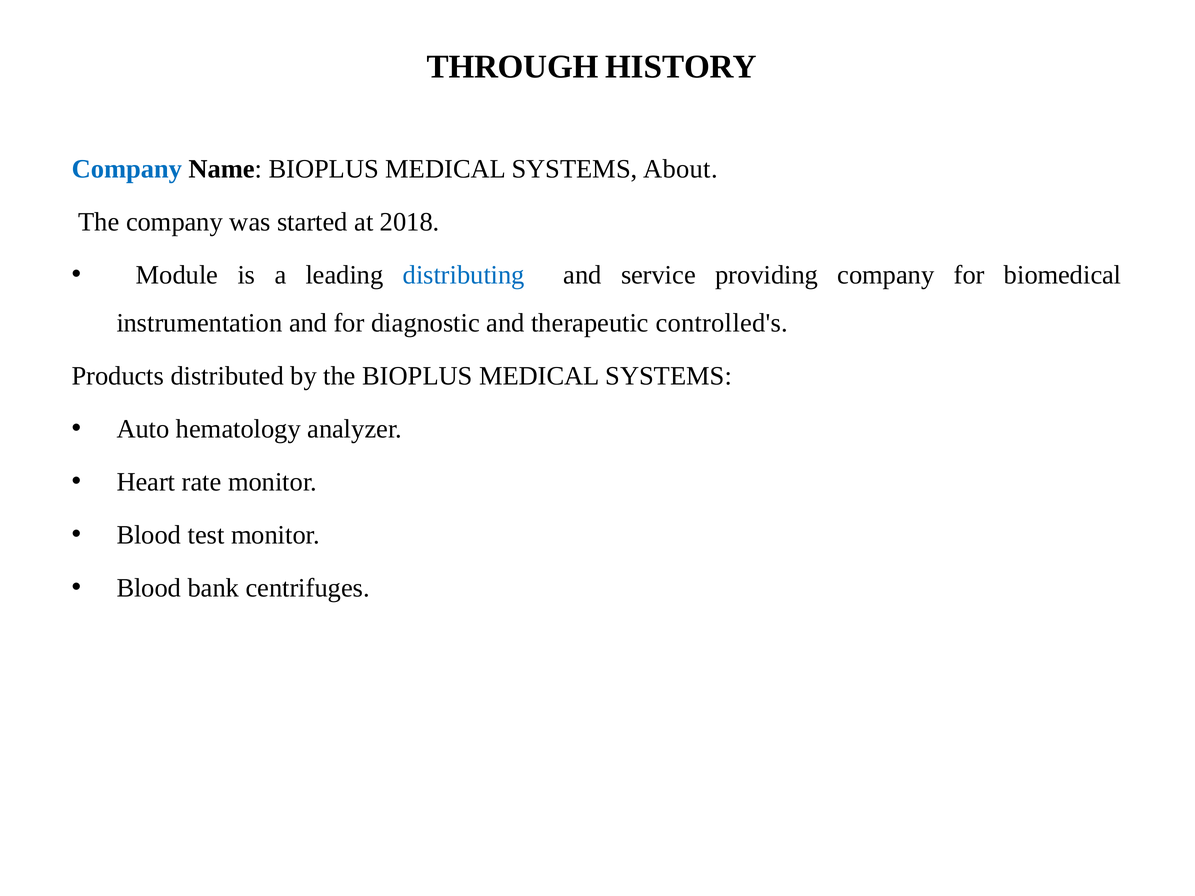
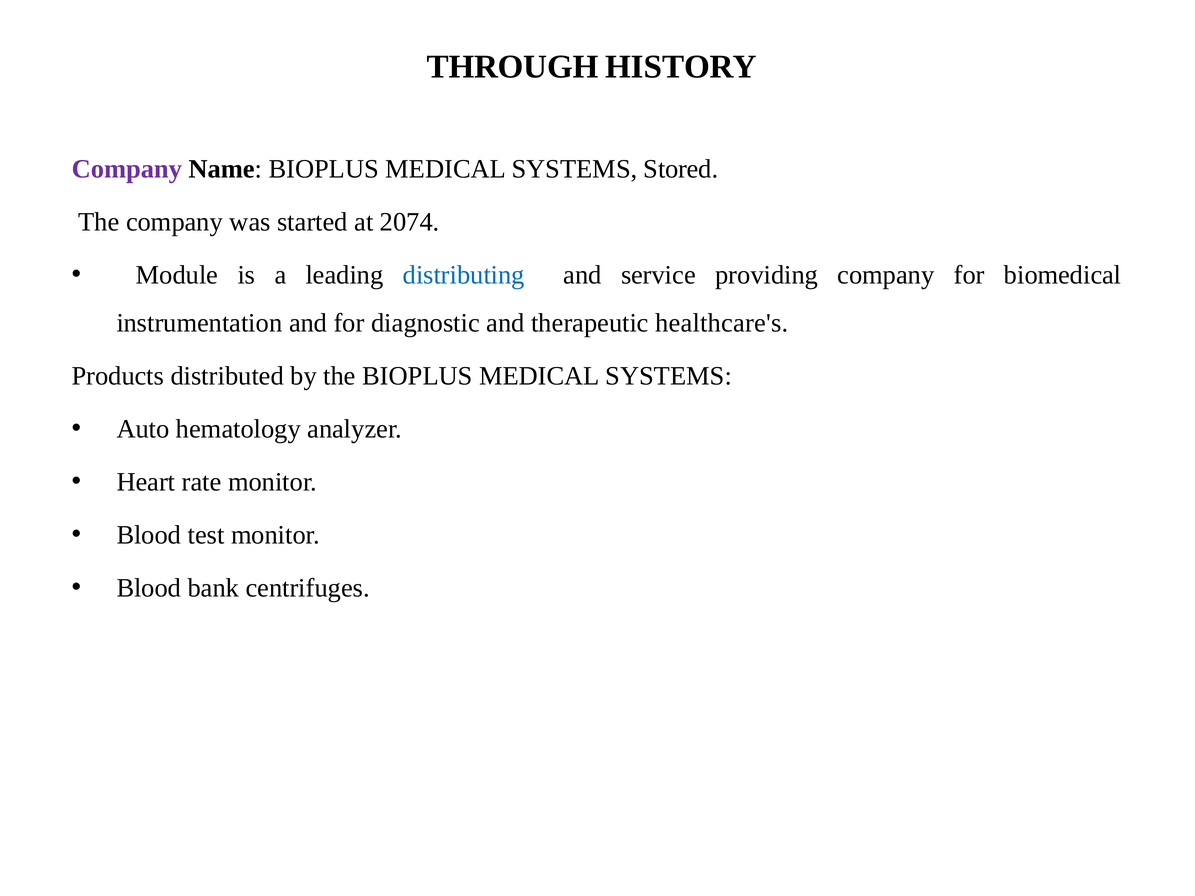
Company at (127, 169) colour: blue -> purple
About: About -> Stored
2018: 2018 -> 2074
controlled's: controlled's -> healthcare's
